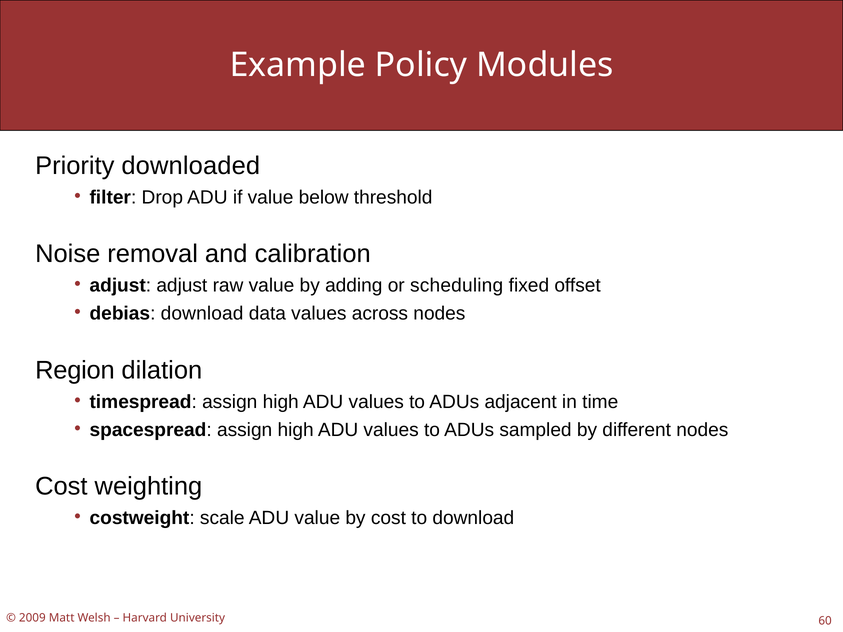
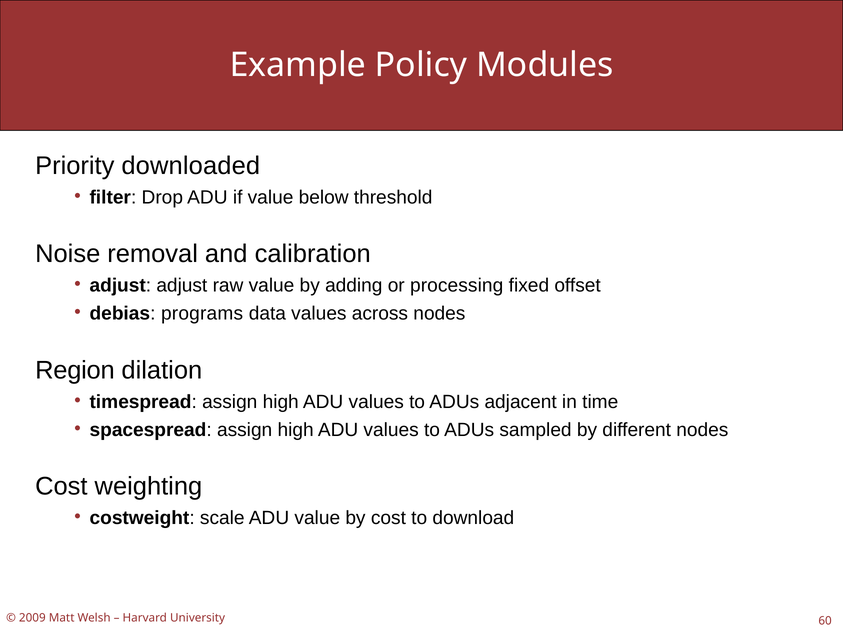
scheduling: scheduling -> processing
debias download: download -> programs
